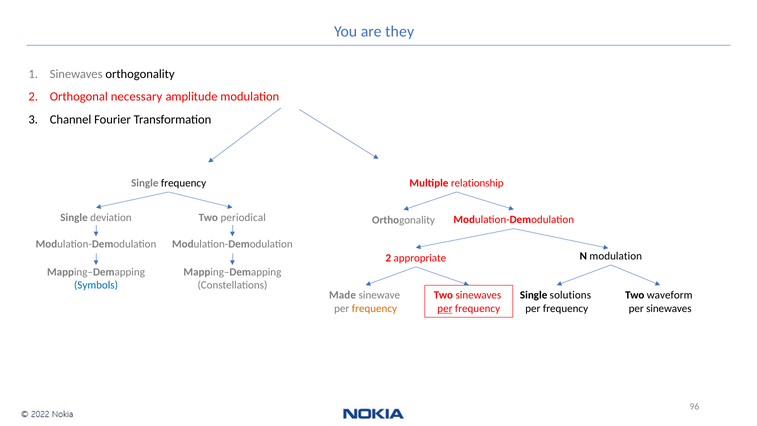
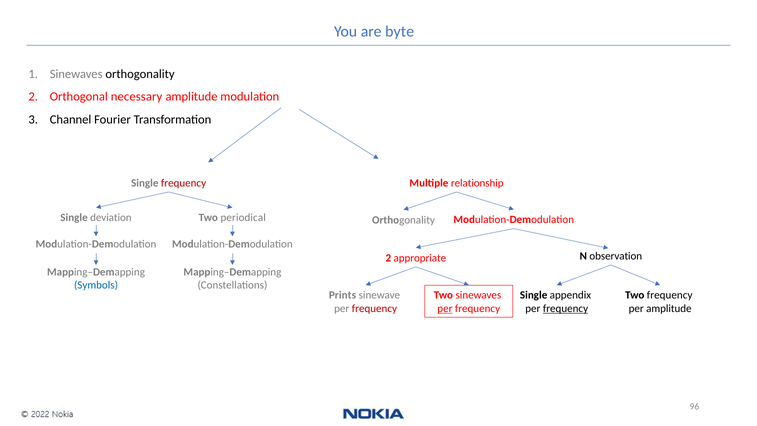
they: they -> byte
frequency at (184, 183) colour: black -> red
N modulation: modulation -> observation
Made: Made -> Prints
solutions: solutions -> appendix
Two waveform: waveform -> frequency
frequency at (374, 308) colour: orange -> red
frequency at (566, 308) underline: none -> present
per sinewaves: sinewaves -> amplitude
